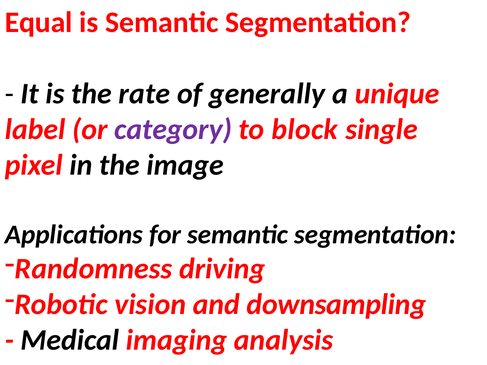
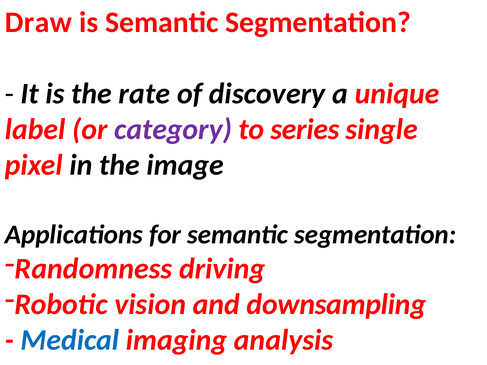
Equal: Equal -> Draw
generally: generally -> discovery
block: block -> series
Medical colour: black -> blue
